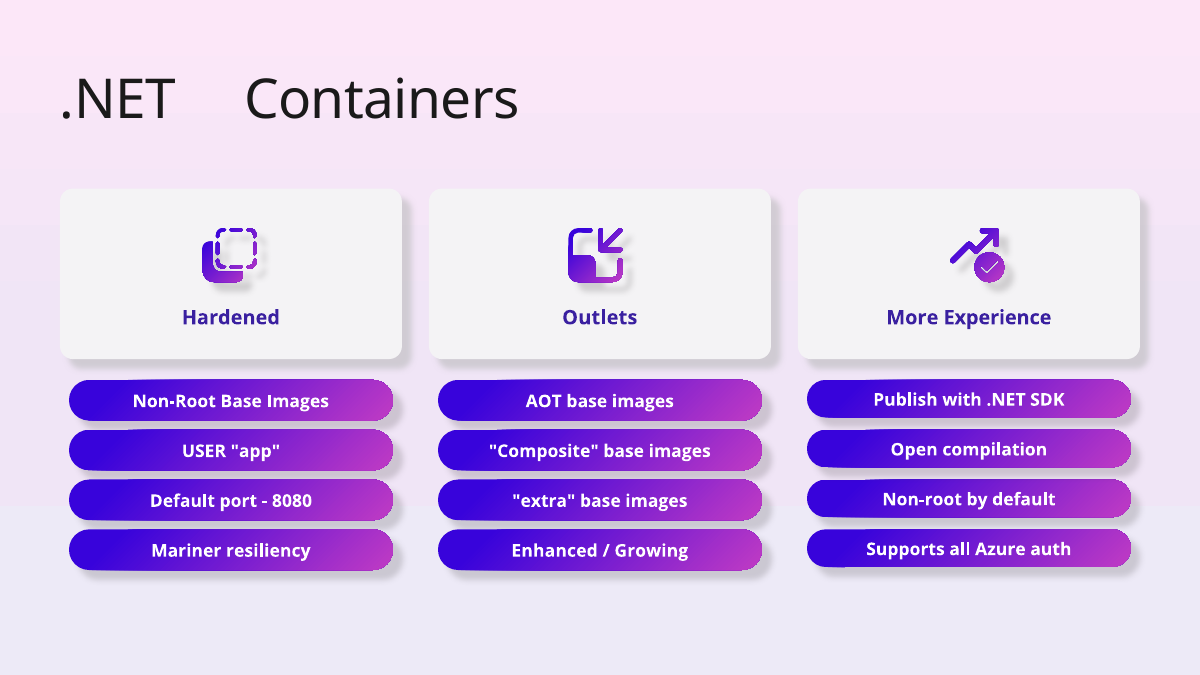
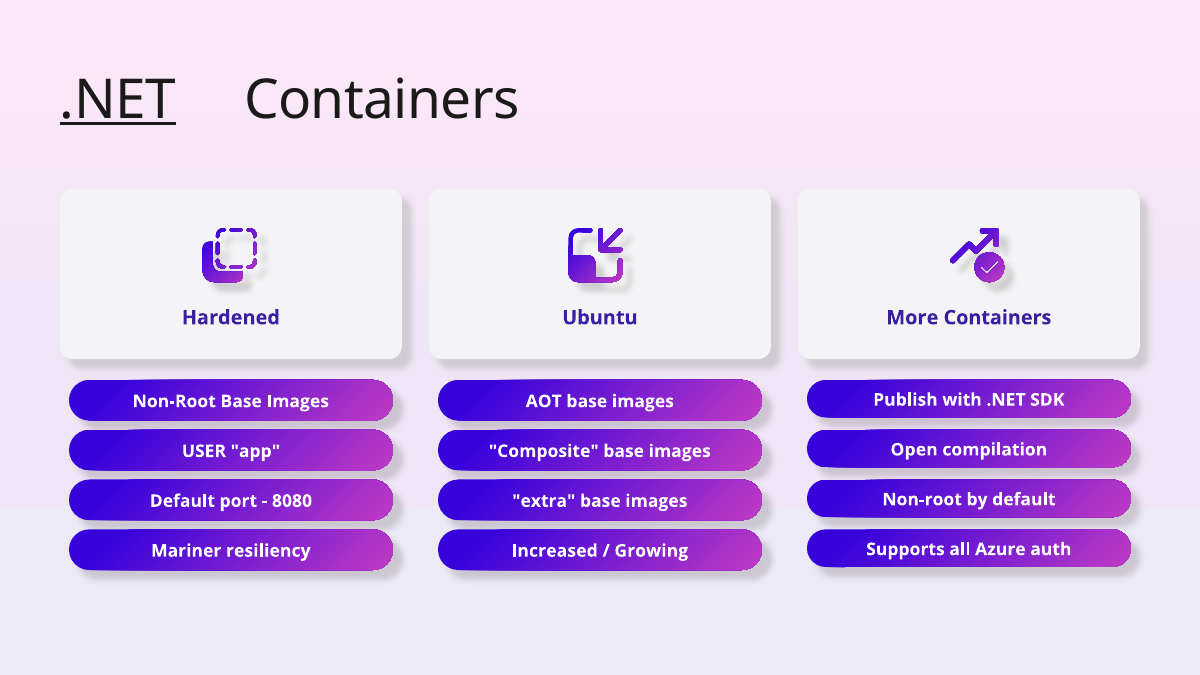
.NET at (118, 100) underline: none -> present
Outlets: Outlets -> Ubuntu
More Experience: Experience -> Containers
Enhanced: Enhanced -> Increased
